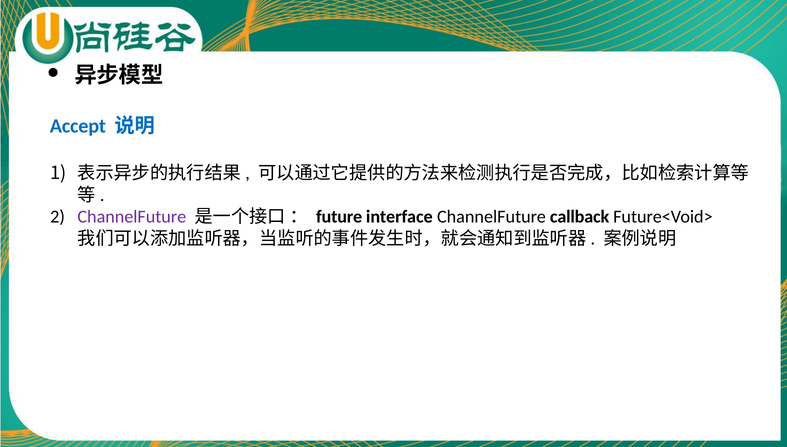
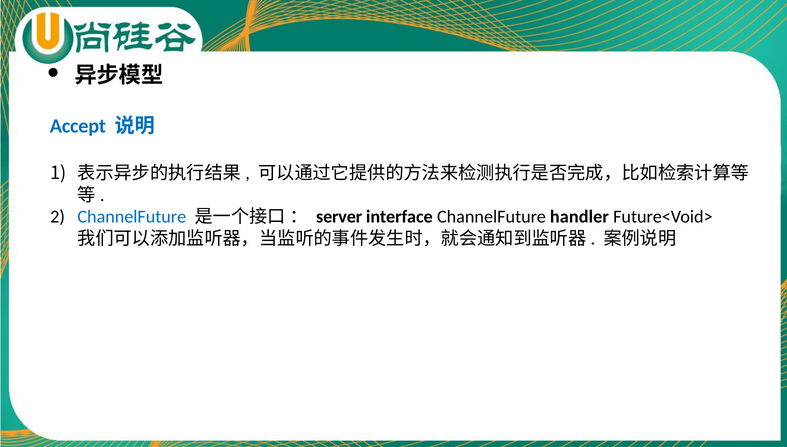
ChannelFuture at (132, 217) colour: purple -> blue
future: future -> server
callback: callback -> handler
